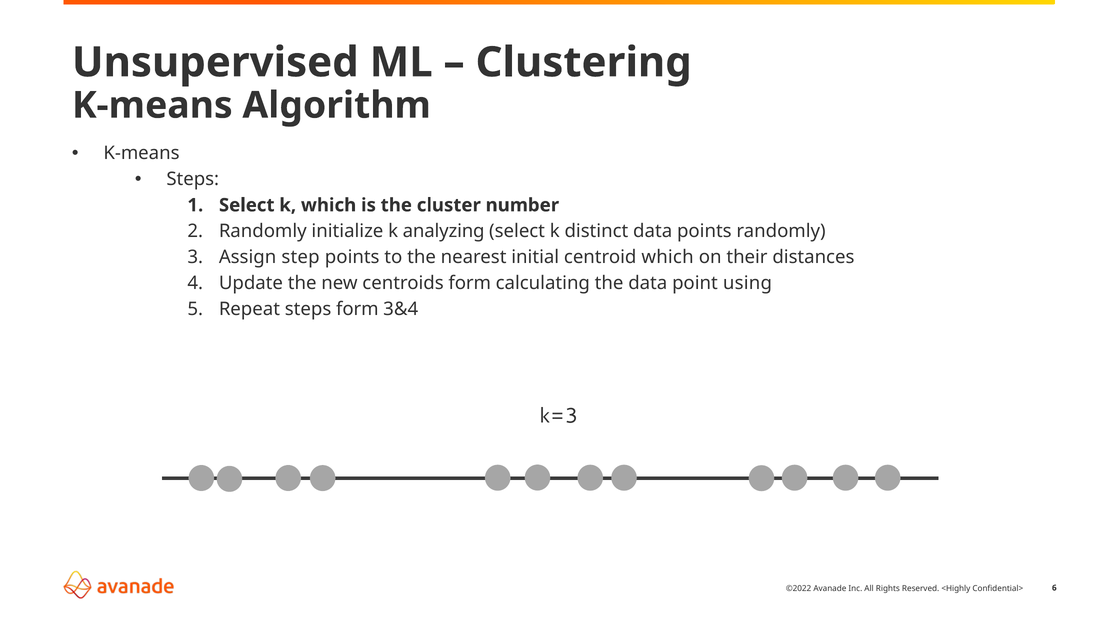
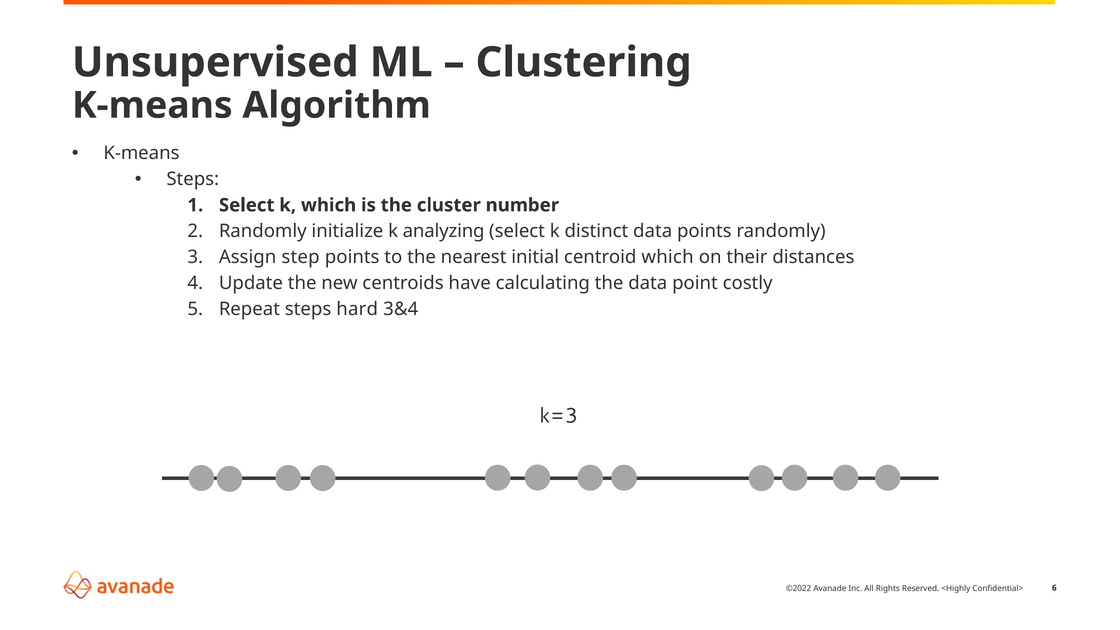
centroids form: form -> have
using: using -> costly
steps form: form -> hard
